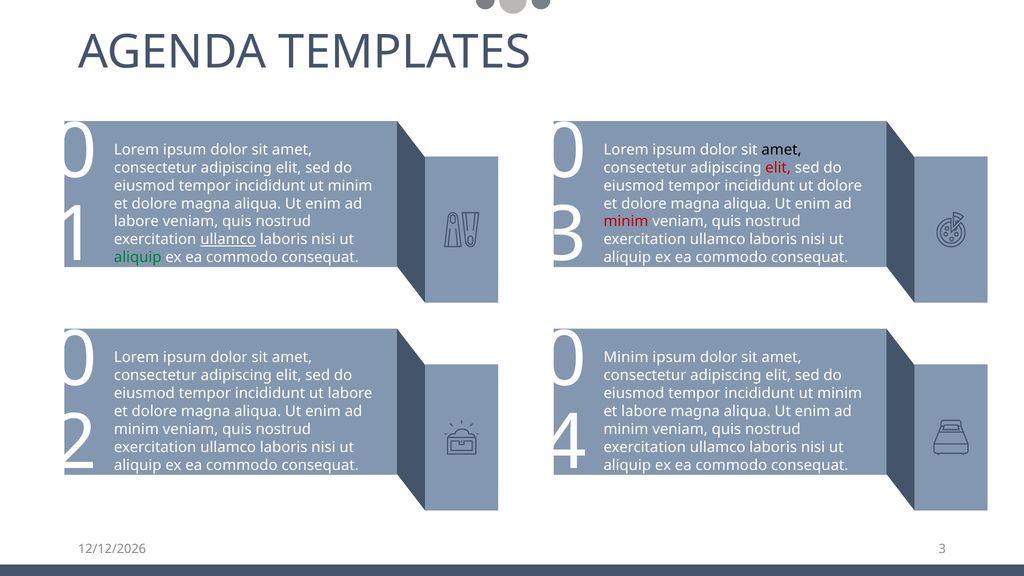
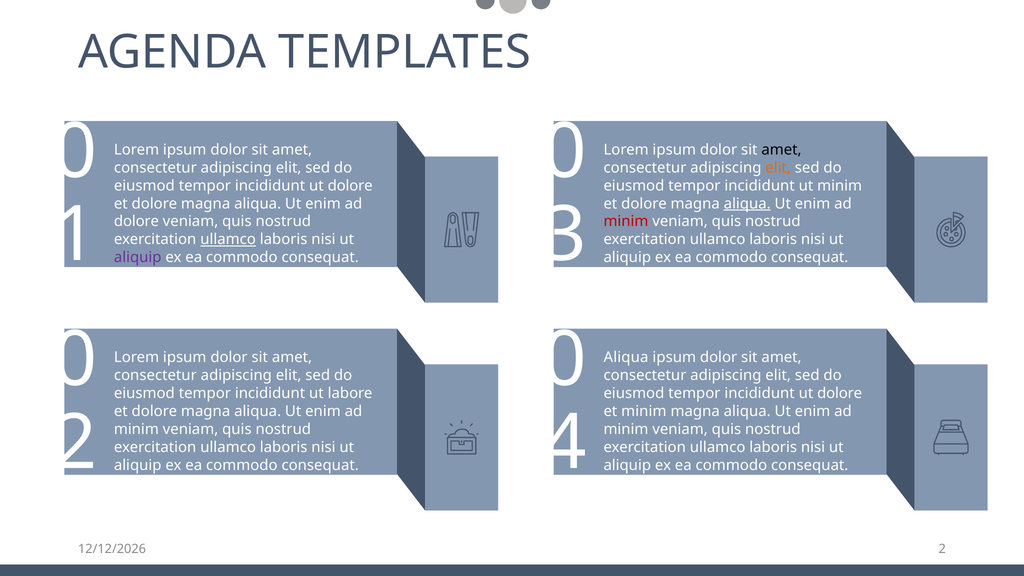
elit at (778, 168) colour: red -> orange
minim at (350, 186): minim -> dolore
ut dolore: dolore -> minim
aliqua at (747, 204) underline: none -> present
labore at (136, 222): labore -> dolore
aliquip at (138, 257) colour: green -> purple
Minim at (626, 358): Minim -> Aliqua
minim at (840, 393): minim -> dolore
et labore: labore -> minim
3 at (942, 549): 3 -> 2
